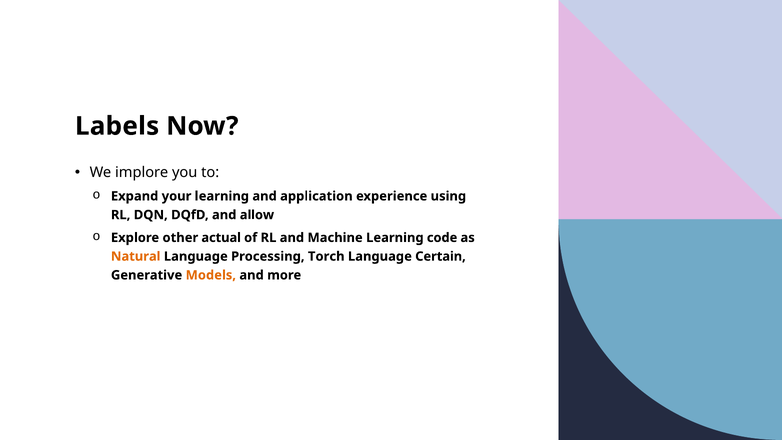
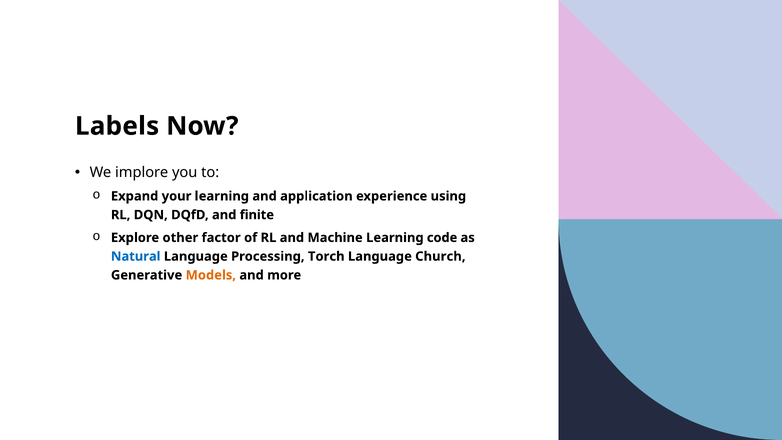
allow: allow -> finite
actual: actual -> factor
Natural colour: orange -> blue
Certain: Certain -> Church
